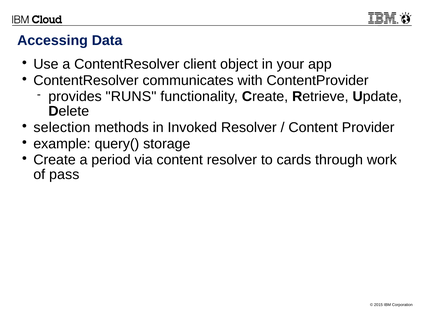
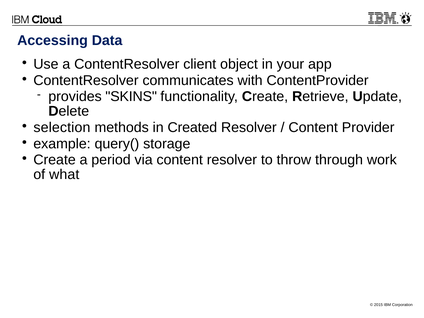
RUNS: RUNS -> SKINS
Invoked: Invoked -> Created
cards: cards -> throw
pass: pass -> what
